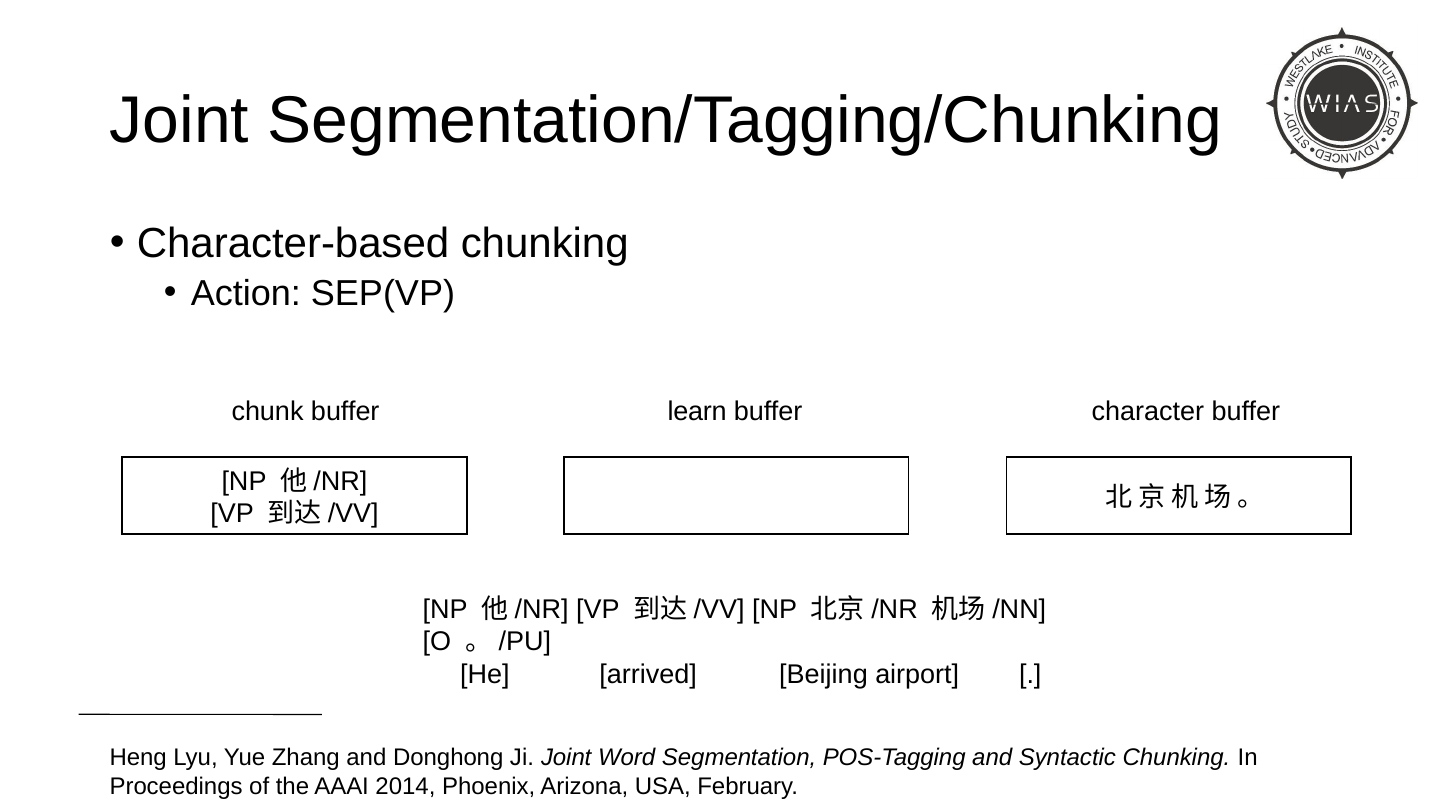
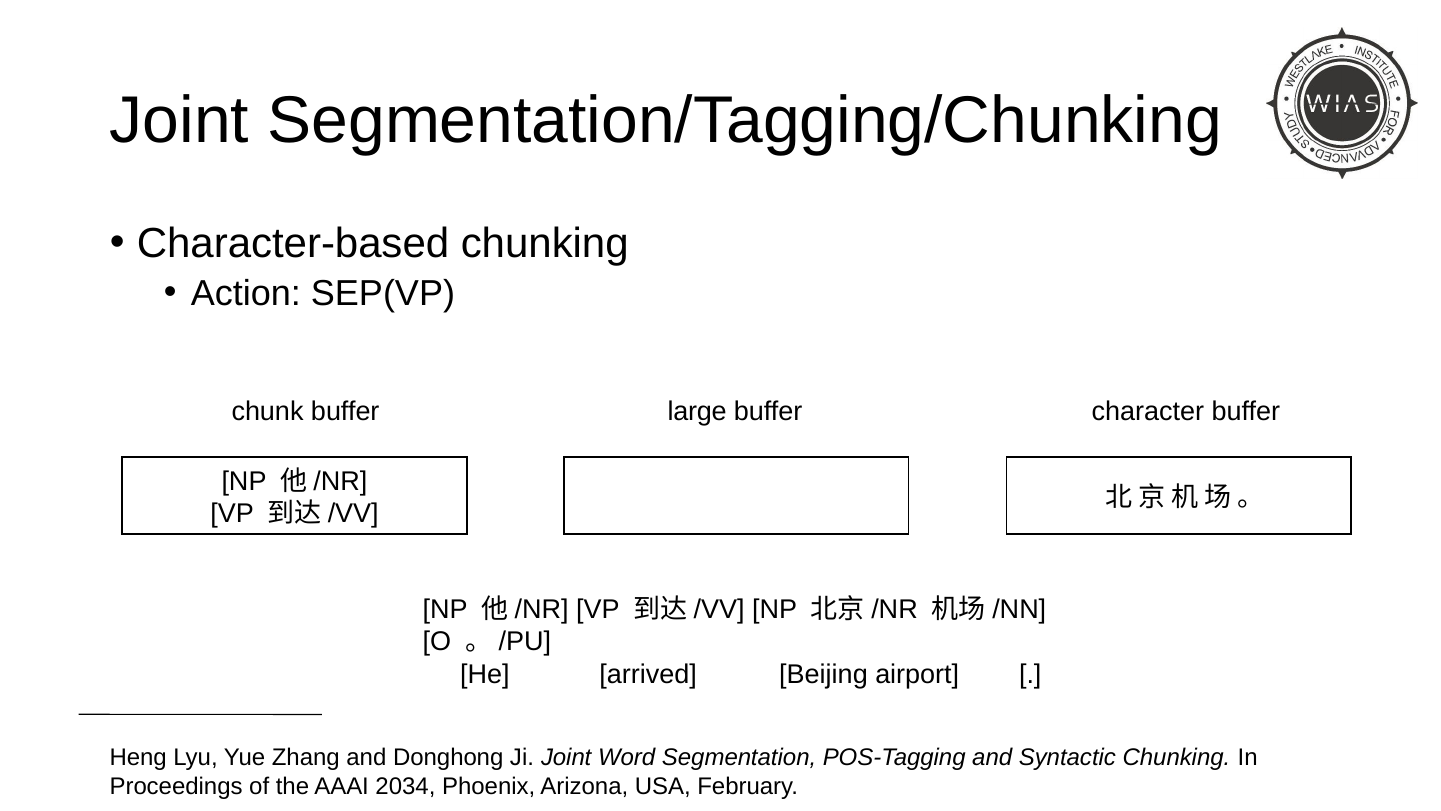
learn: learn -> large
2014: 2014 -> 2034
